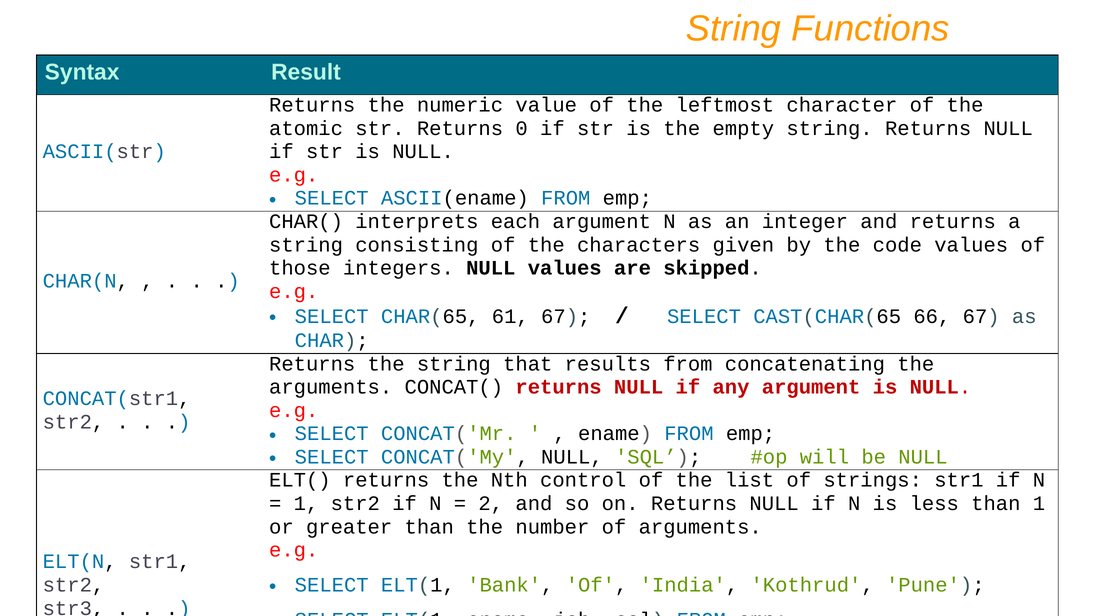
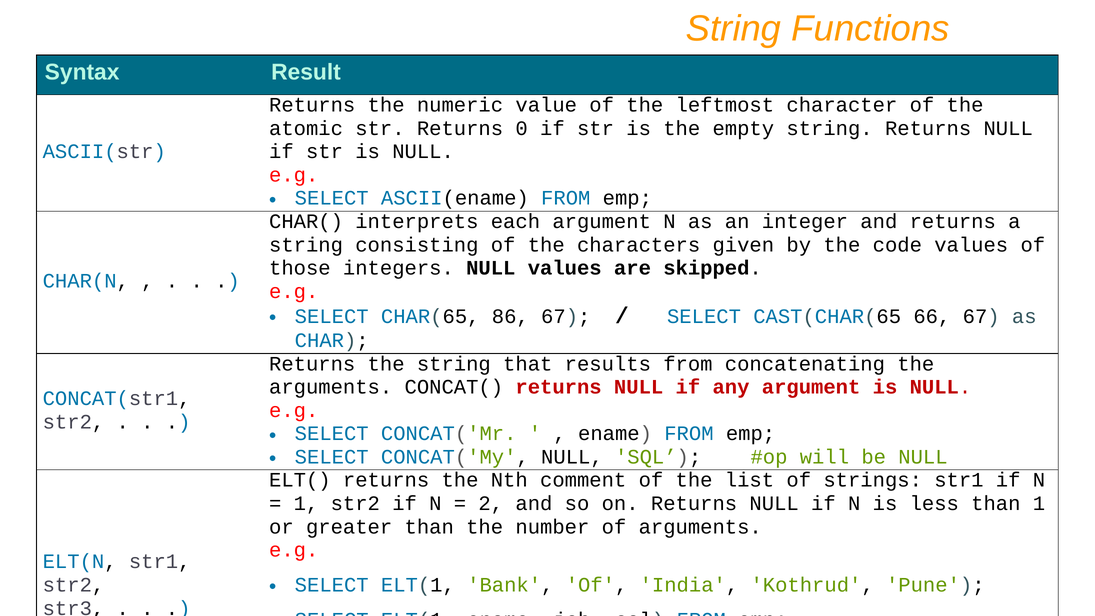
61: 61 -> 86
control: control -> comment
